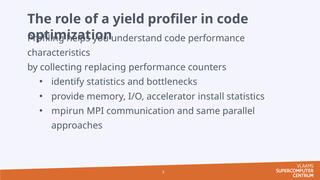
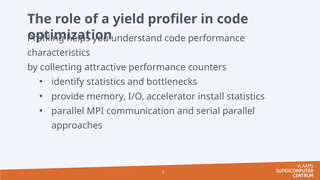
replacing: replacing -> attractive
mpirun at (68, 111): mpirun -> parallel
same: same -> serial
